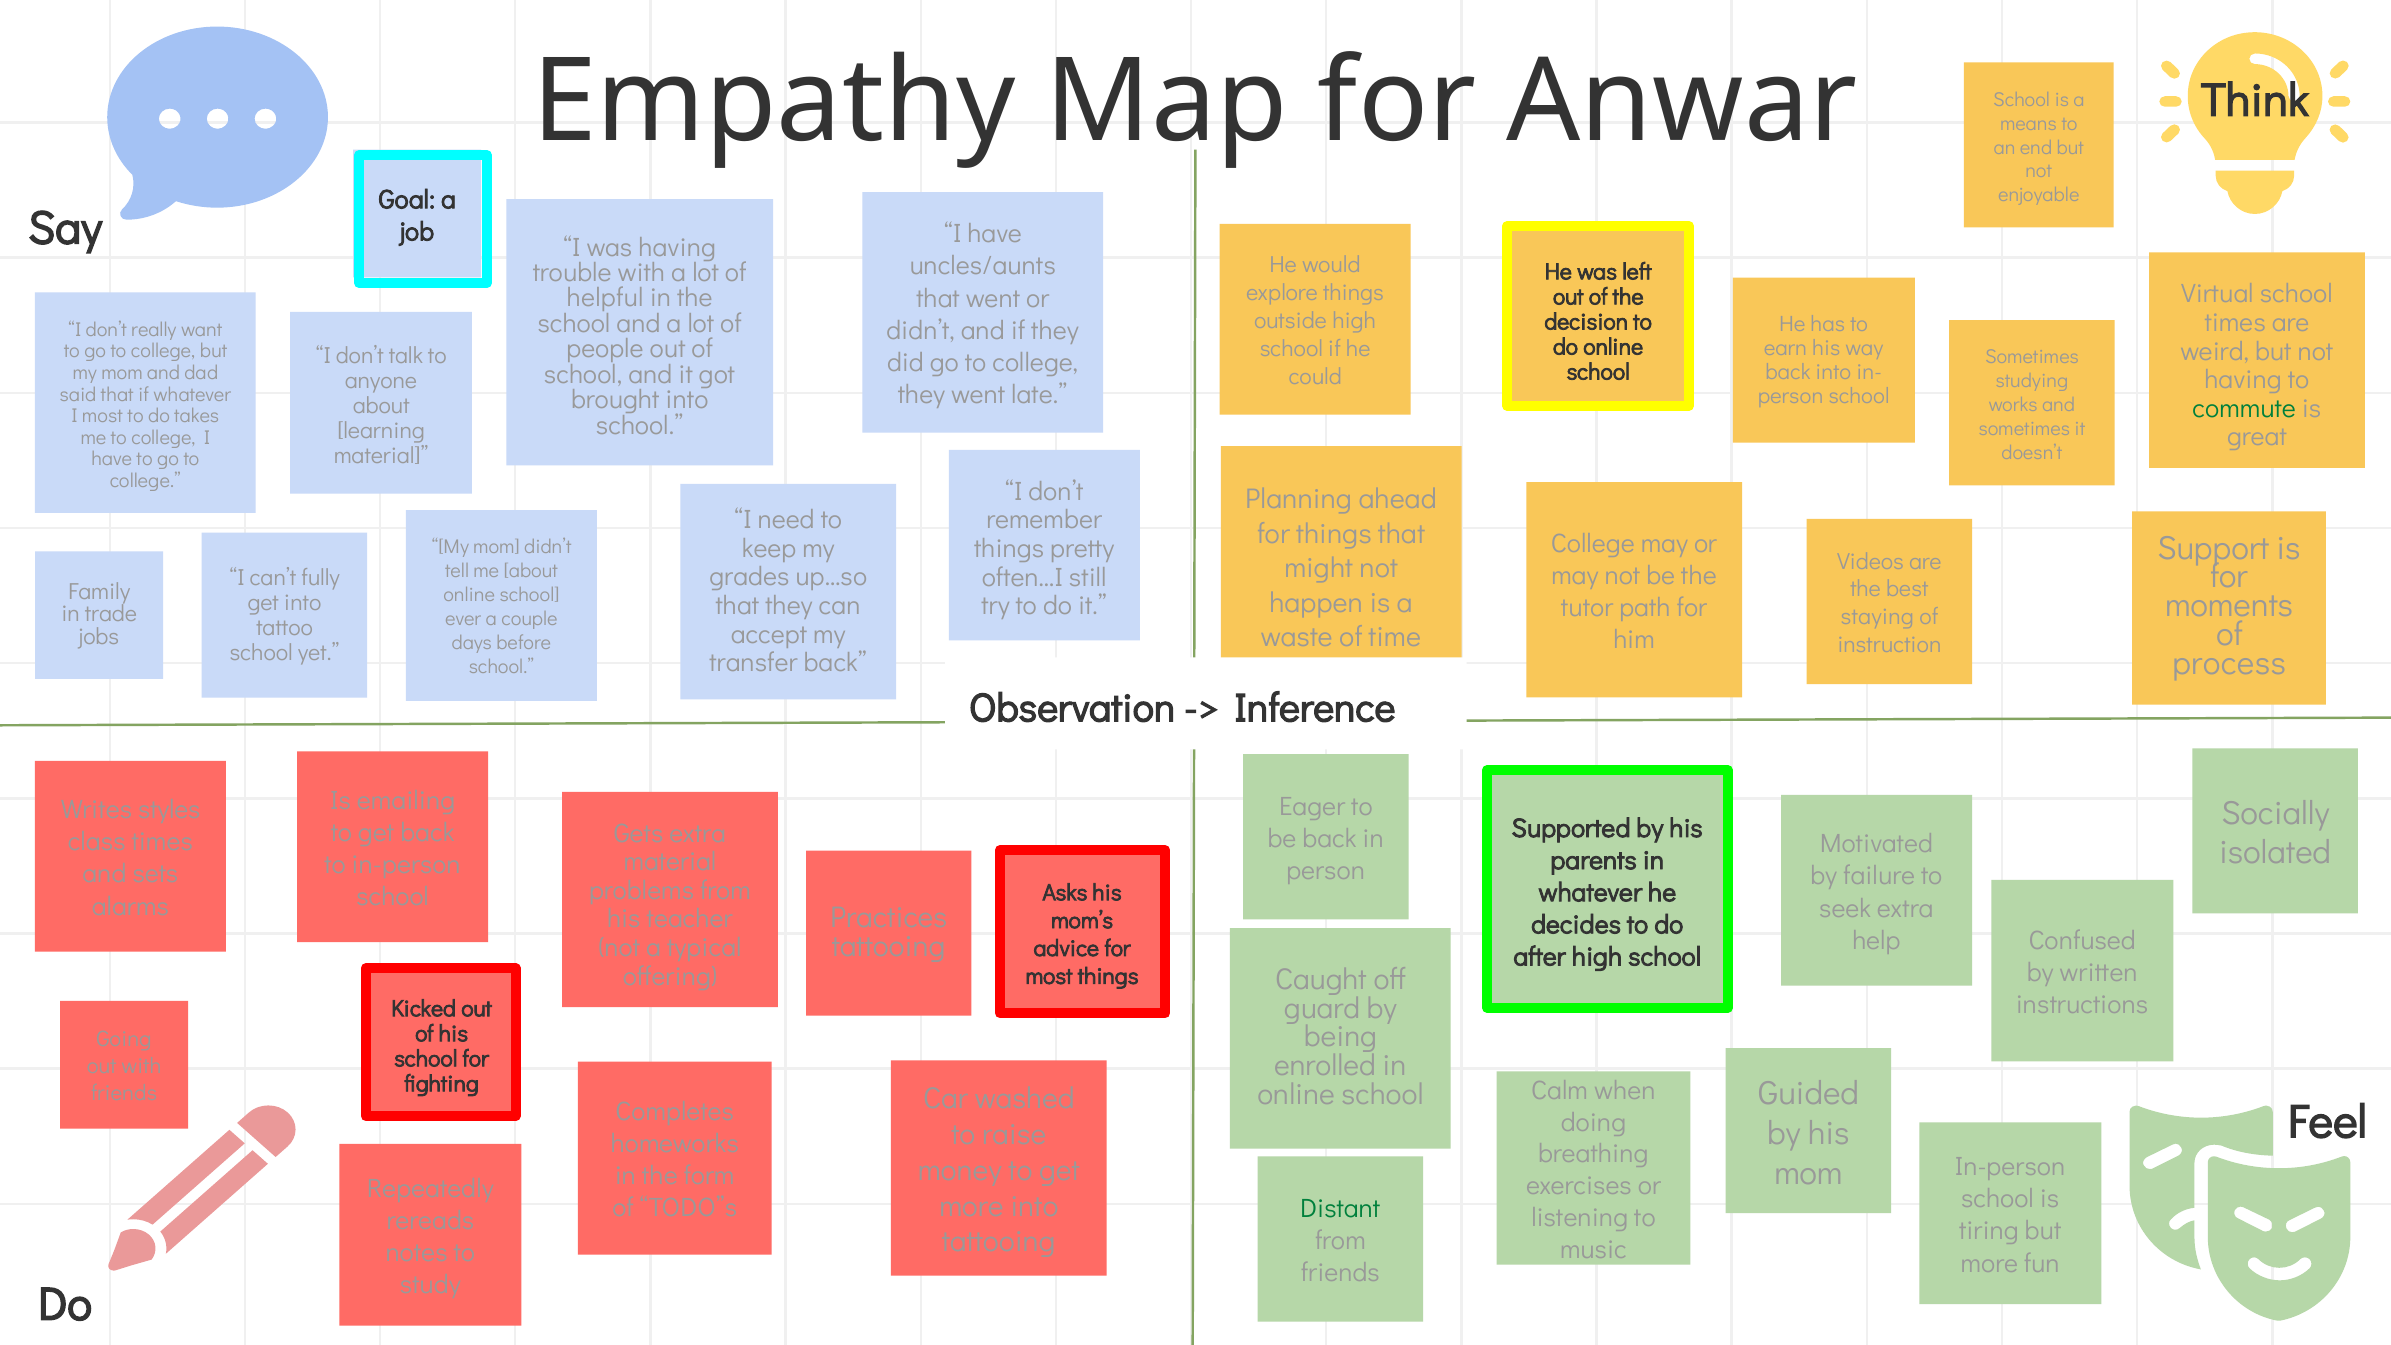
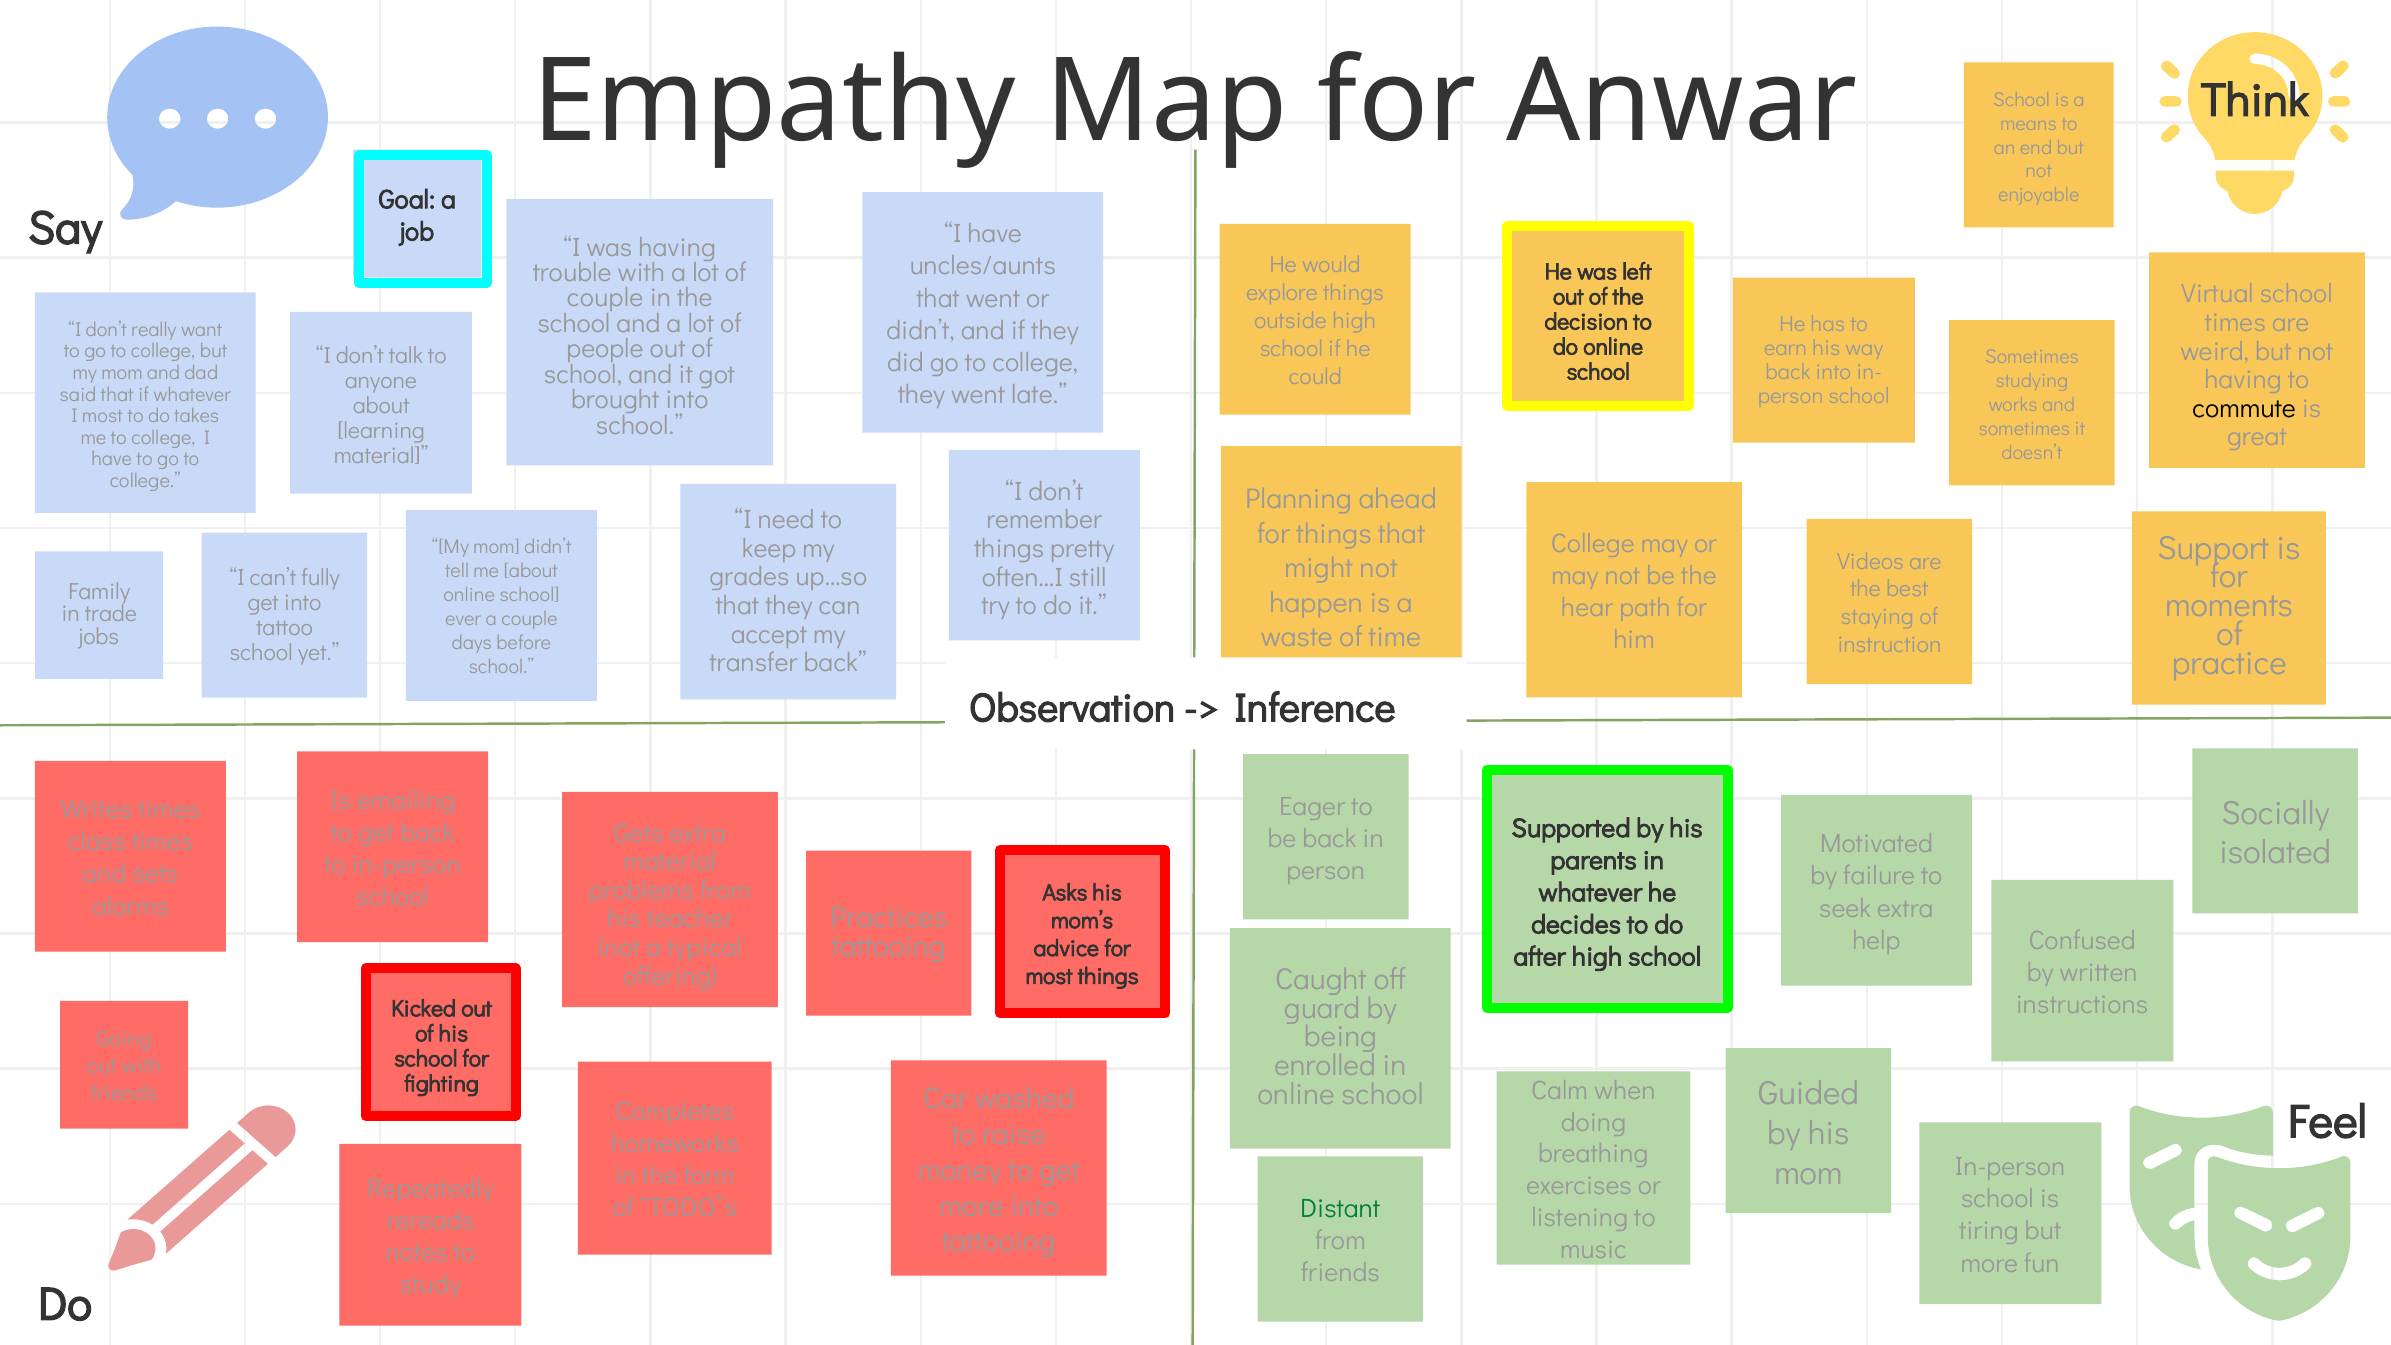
helpful at (605, 298): helpful -> couple
commute colour: green -> black
tutor: tutor -> hear
process: process -> practice
Writes styles: styles -> times
